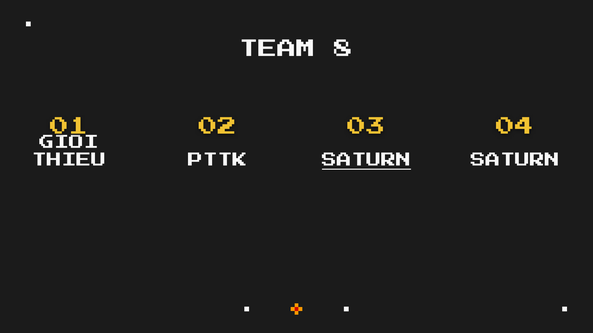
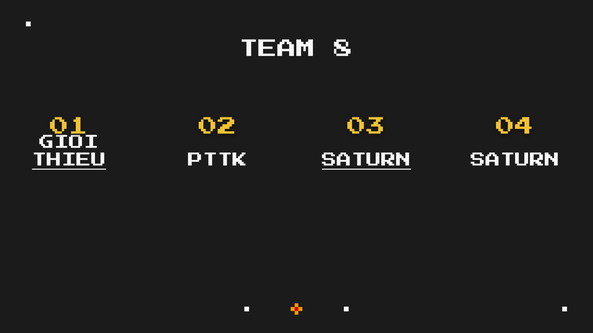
THIEU underline: none -> present
